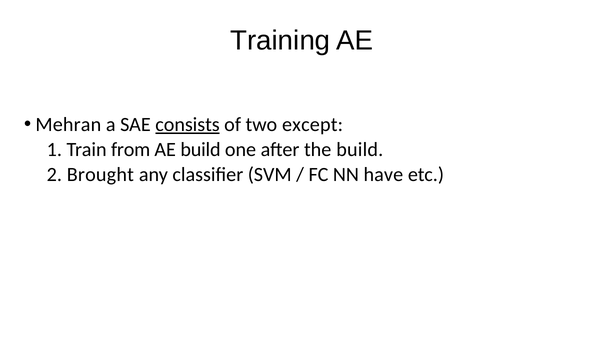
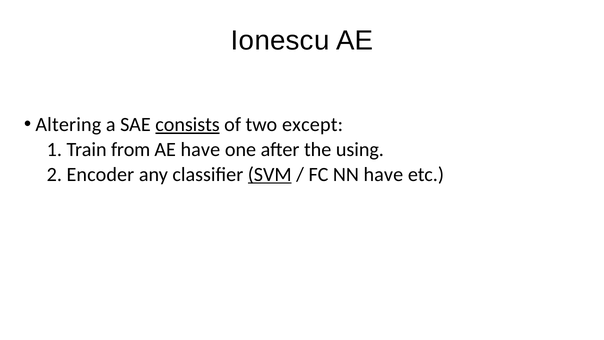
Training: Training -> Ionescu
Mehran: Mehran -> Altering
AE build: build -> have
the build: build -> using
Brought: Brought -> Encoder
SVM underline: none -> present
